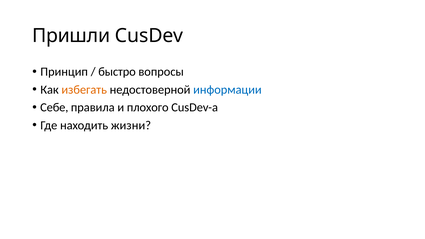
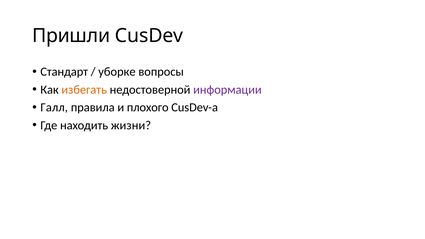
Принцип: Принцип -> Стандарт
быстро: быстро -> уборке
информации colour: blue -> purple
Себе: Себе -> Галл
